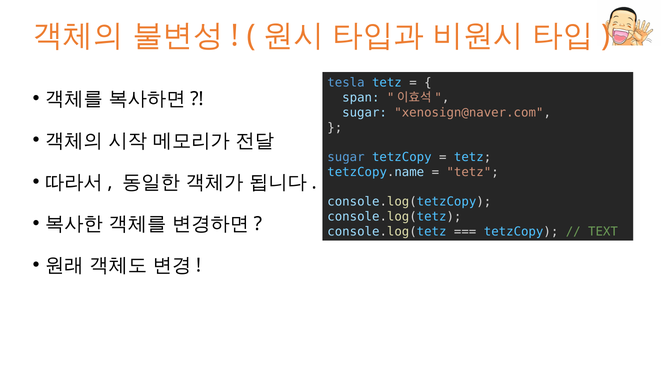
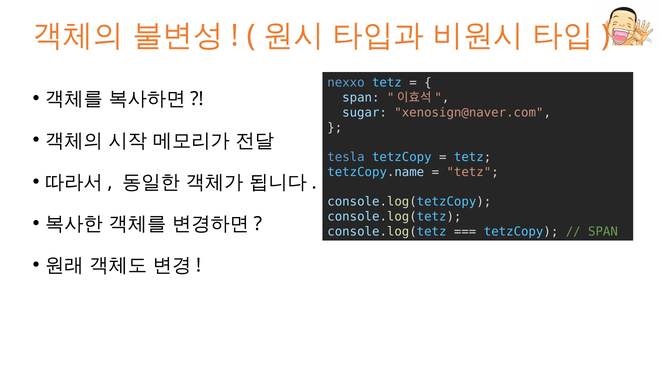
tesla: tesla -> nexxo
sugar at (346, 157): sugar -> tesla
TEXT at (603, 231): TEXT -> SPAN
